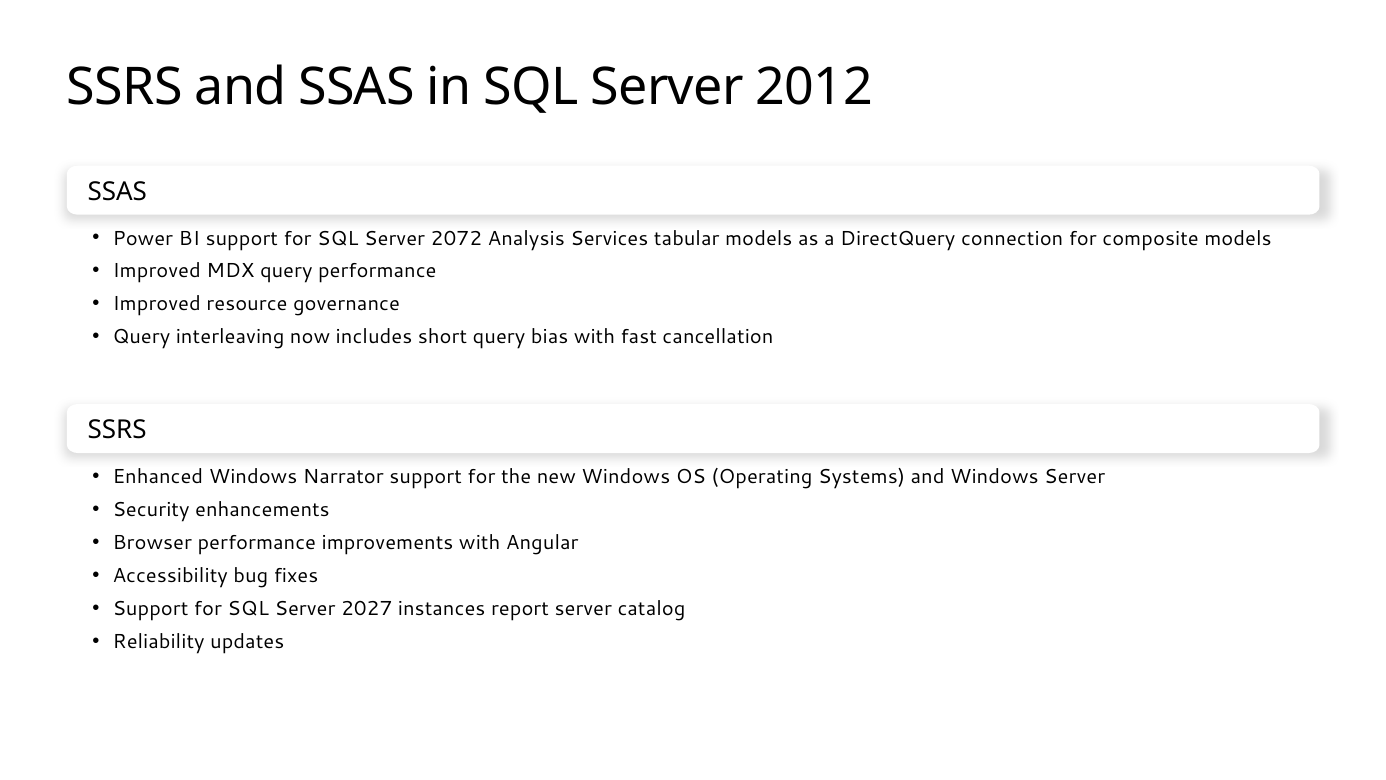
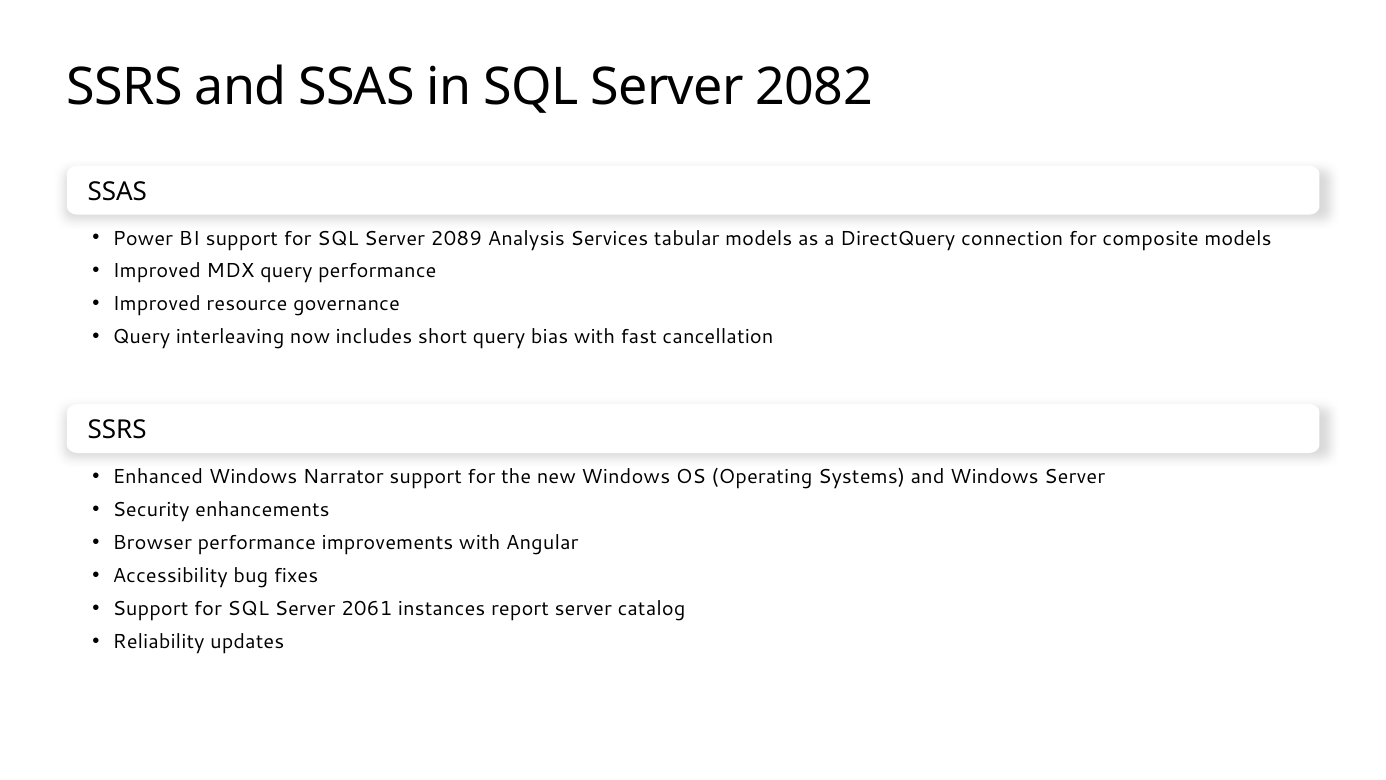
2012: 2012 -> 2082
2072: 2072 -> 2089
2027: 2027 -> 2061
